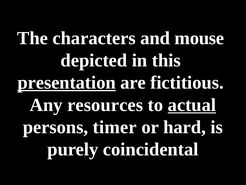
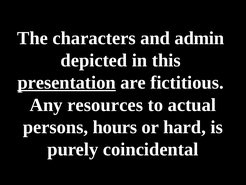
mouse: mouse -> admin
actual underline: present -> none
timer: timer -> hours
